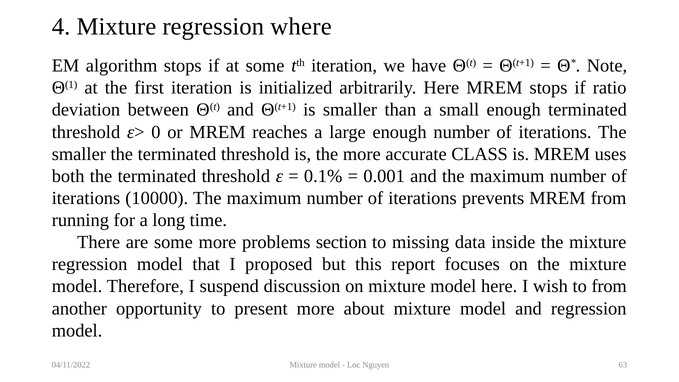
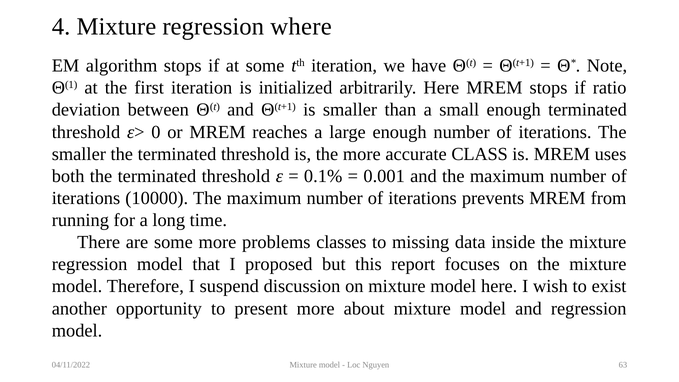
section: section -> classes
to from: from -> exist
